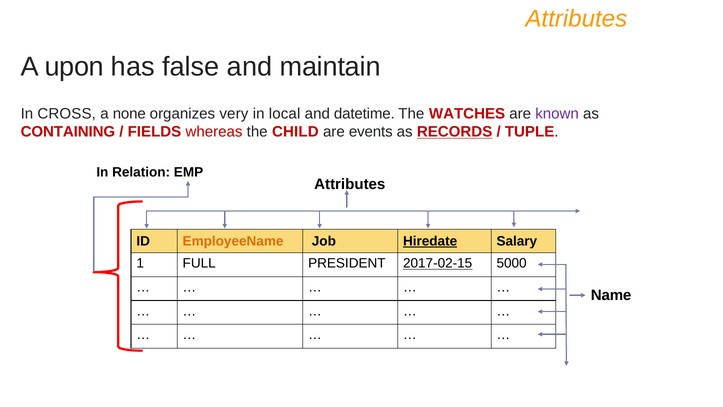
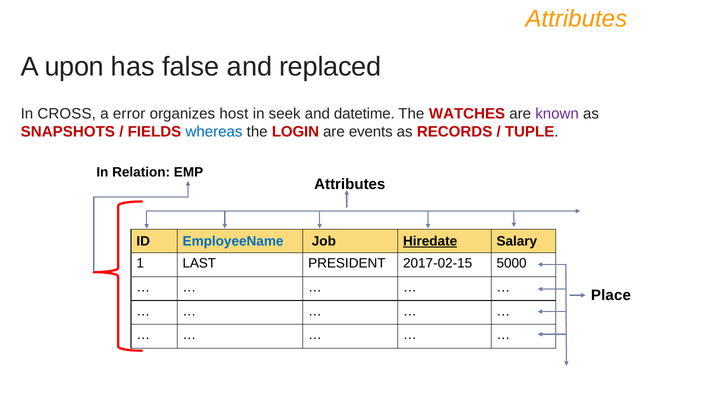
maintain: maintain -> replaced
none: none -> error
very: very -> host
local: local -> seek
CONTAINING: CONTAINING -> SNAPSHOTS
whereas colour: red -> blue
CHILD: CHILD -> LOGIN
RECORDS underline: present -> none
EmployeeName colour: orange -> blue
FULL: FULL -> LAST
2017-02-15 underline: present -> none
Name: Name -> Place
